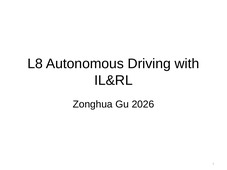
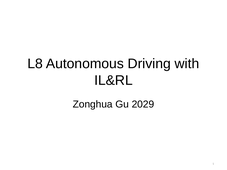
2026: 2026 -> 2029
